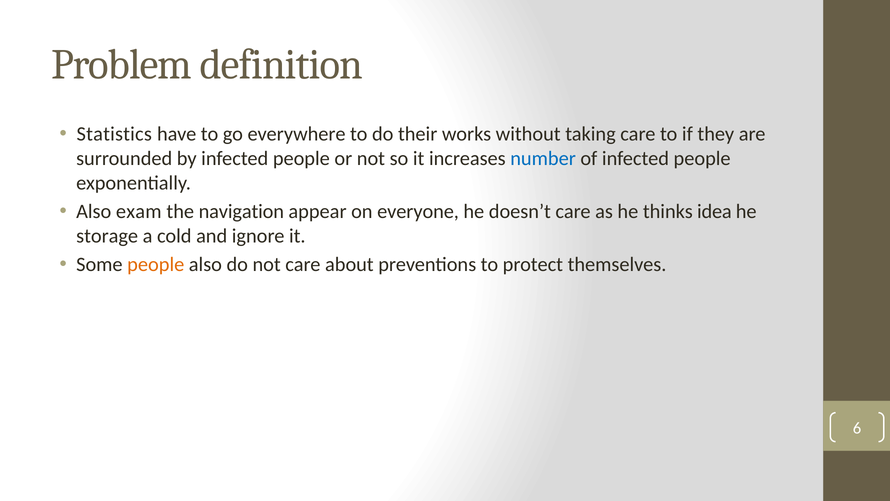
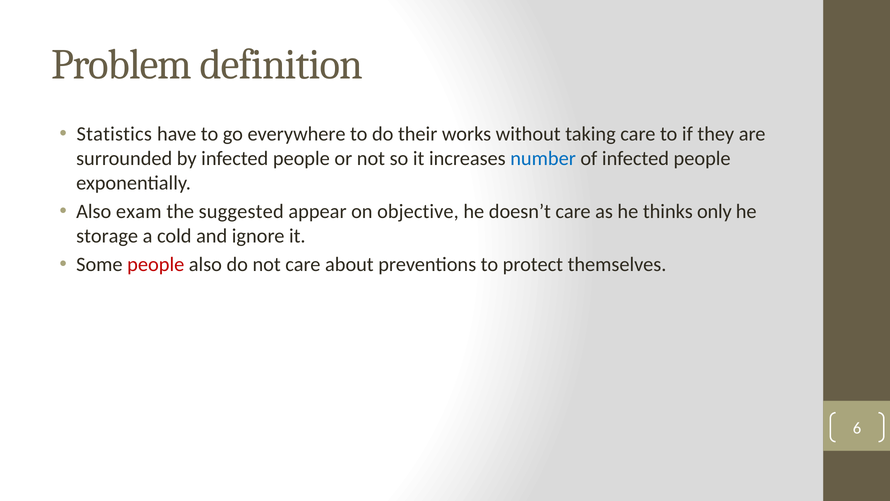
navigation: navigation -> suggested
everyone: everyone -> objective
idea: idea -> only
people at (156, 264) colour: orange -> red
